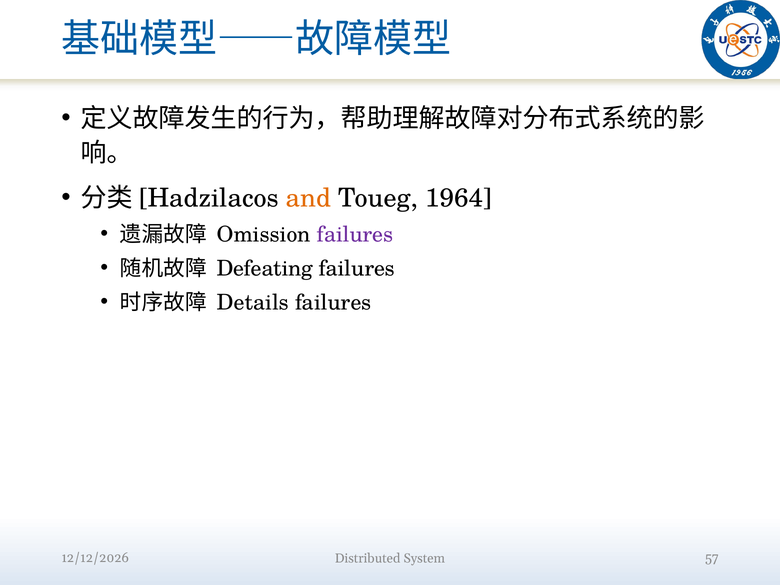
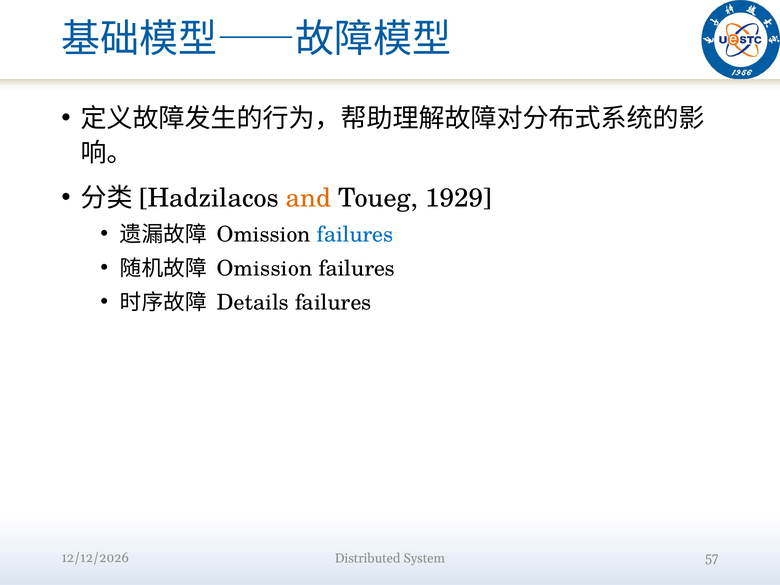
1964: 1964 -> 1929
failures at (355, 234) colour: purple -> blue
Defeating at (265, 268): Defeating -> Omission
